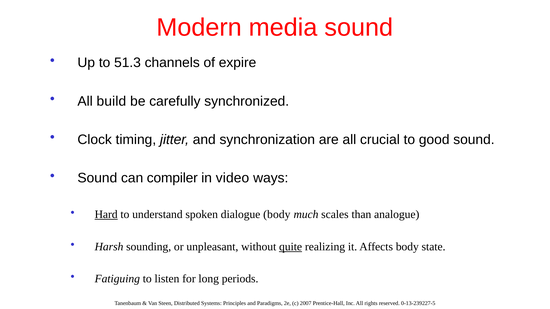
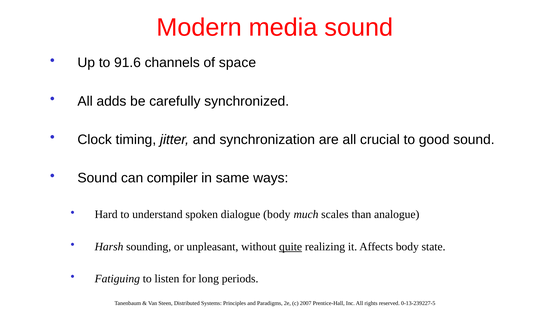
51.3: 51.3 -> 91.6
expire: expire -> space
build: build -> adds
video: video -> same
Hard underline: present -> none
